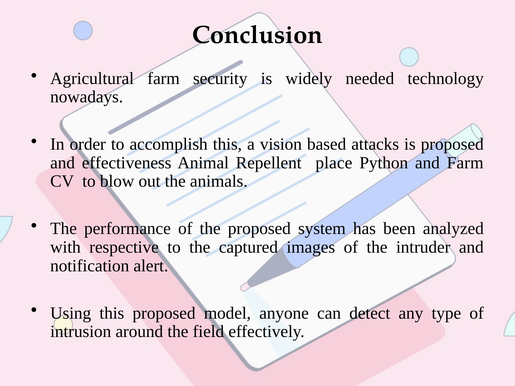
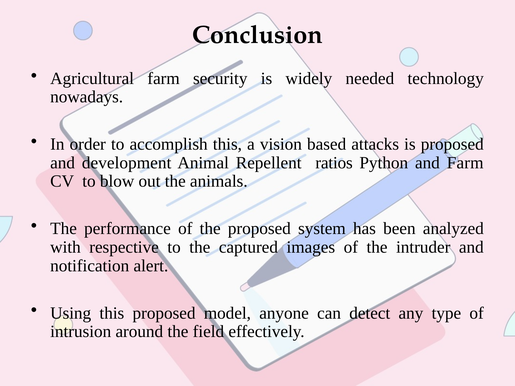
effectiveness: effectiveness -> development
place: place -> ratios
